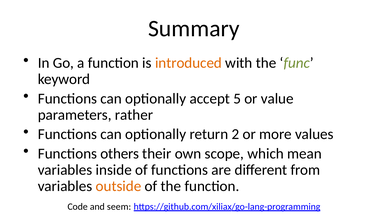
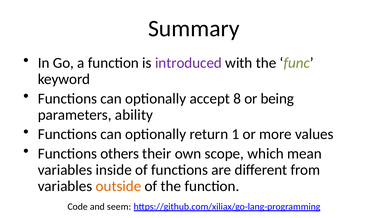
introduced colour: orange -> purple
5: 5 -> 8
value: value -> being
rather: rather -> ability
2: 2 -> 1
